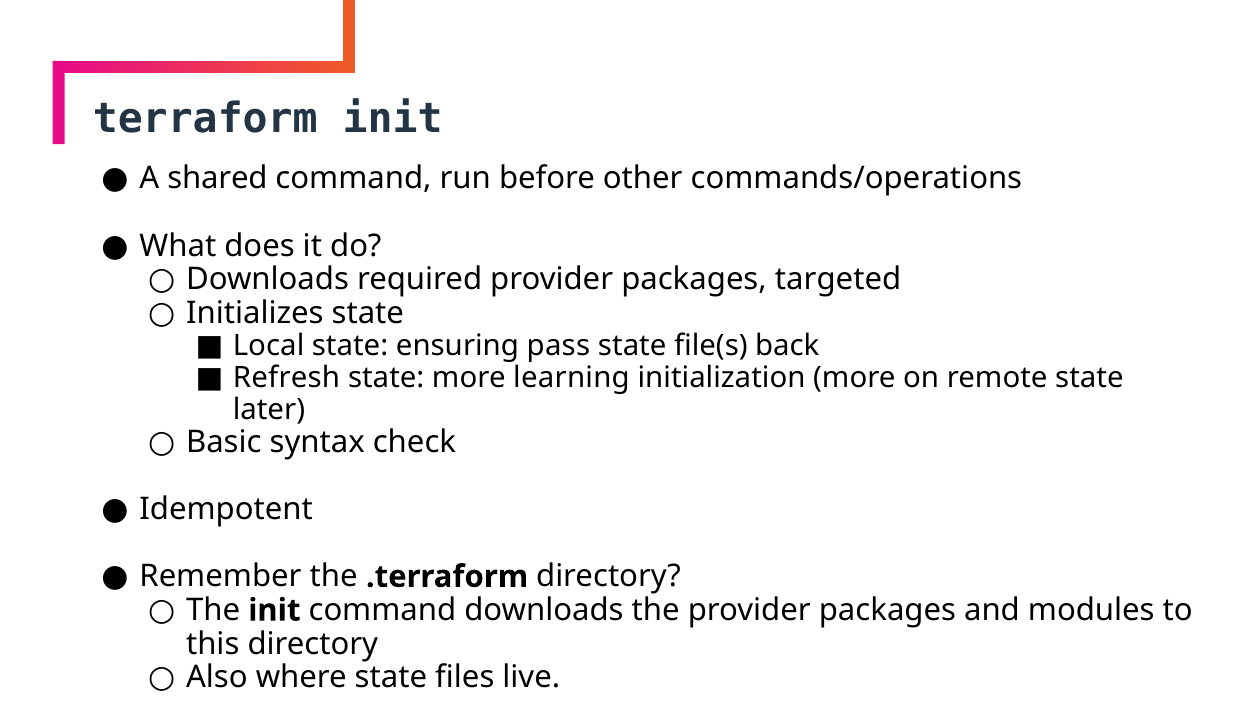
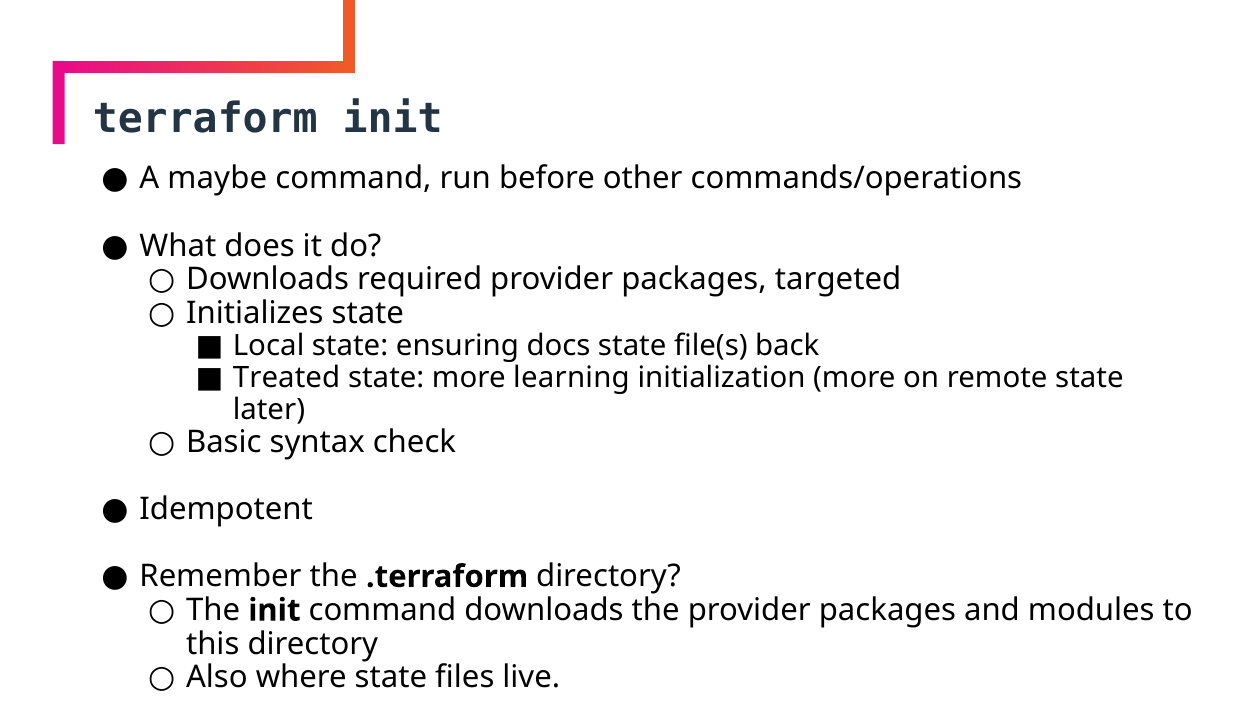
shared: shared -> maybe
pass: pass -> docs
Refresh: Refresh -> Treated
